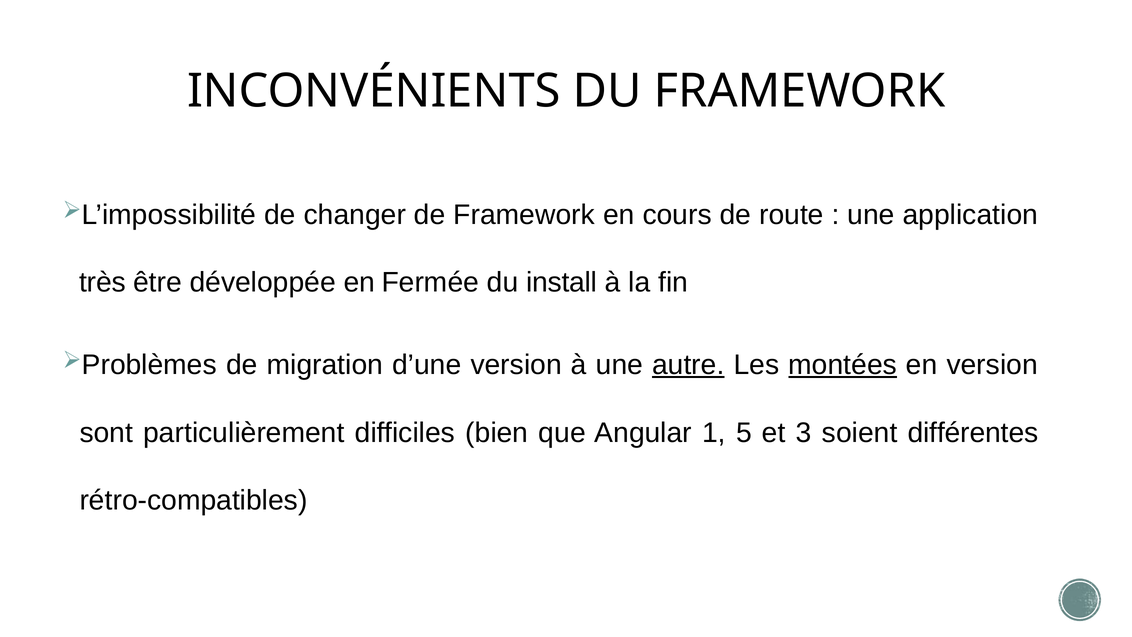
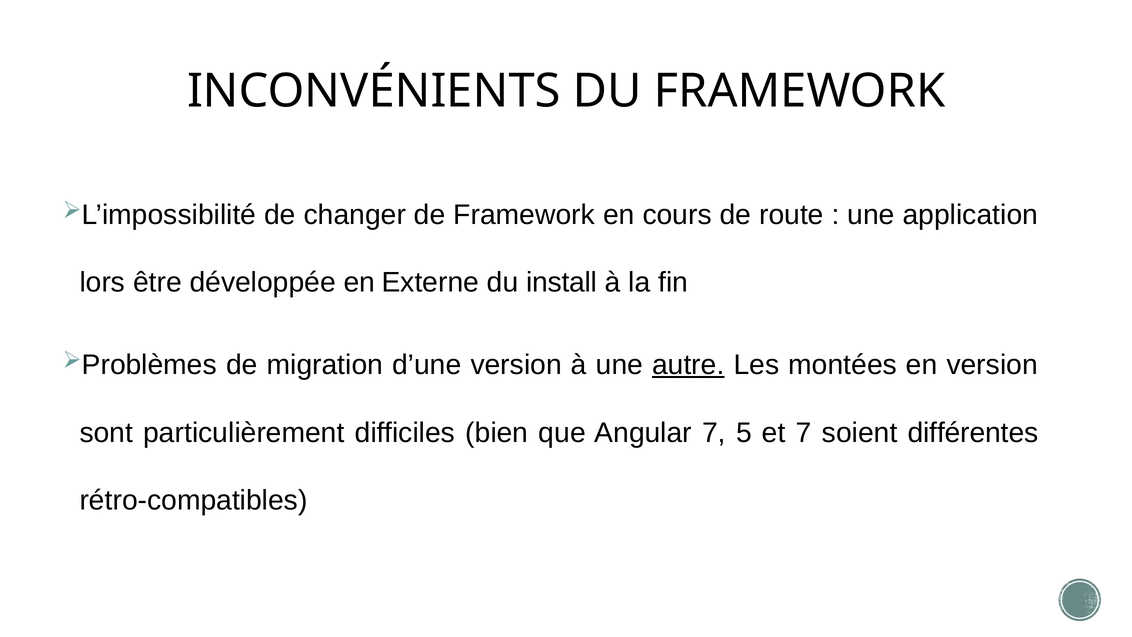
très: très -> lors
Fermée: Fermée -> Externe
montées underline: present -> none
Angular 1: 1 -> 7
et 3: 3 -> 7
